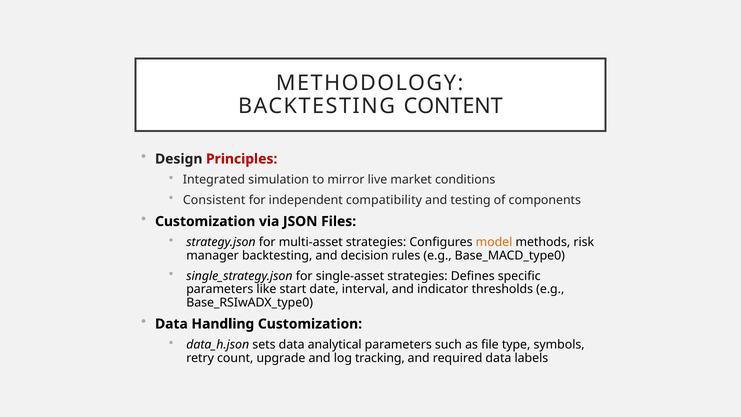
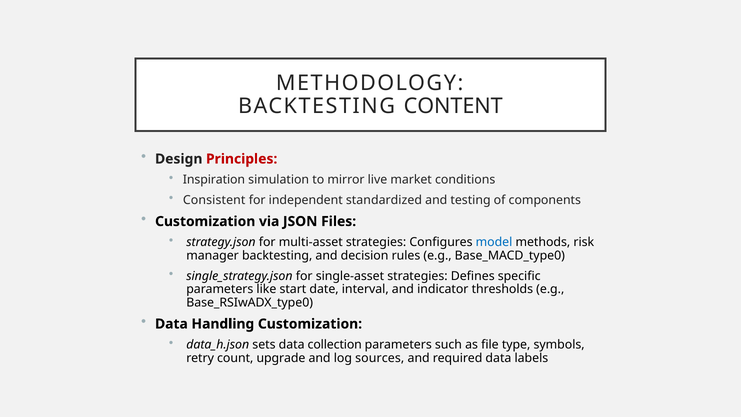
Integrated: Integrated -> Inspiration
compatibility: compatibility -> standardized
model colour: orange -> blue
analytical: analytical -> collection
tracking: tracking -> sources
